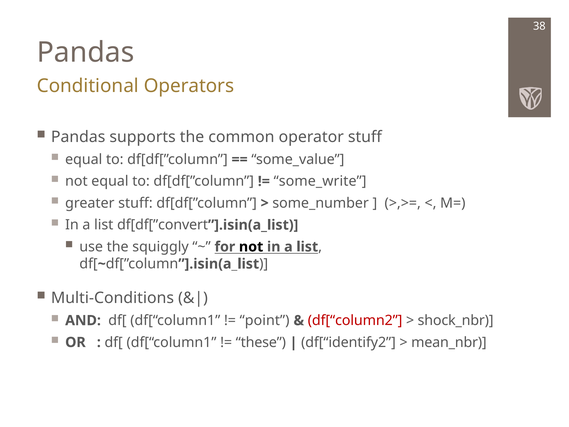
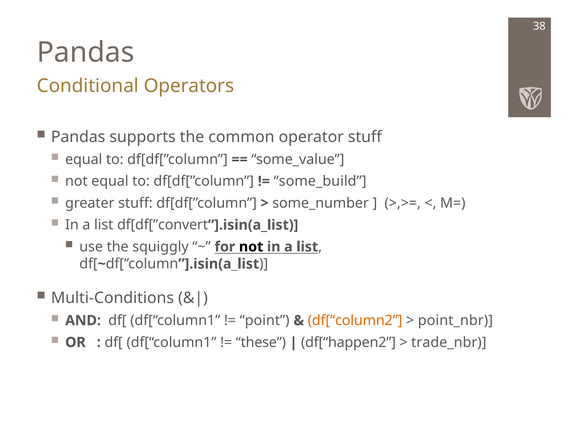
some_write: some_write -> some_build
df[“column2 colour: red -> orange
shock_nbr: shock_nbr -> point_nbr
df[“identify2: df[“identify2 -> df[“happen2
mean_nbr: mean_nbr -> trade_nbr
